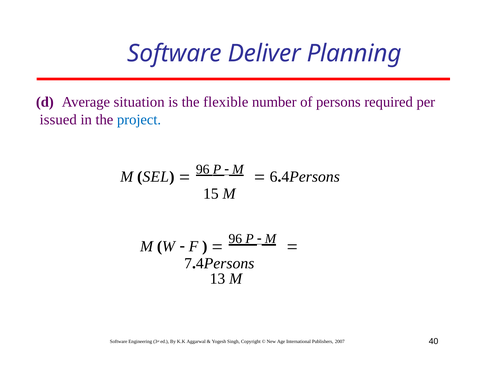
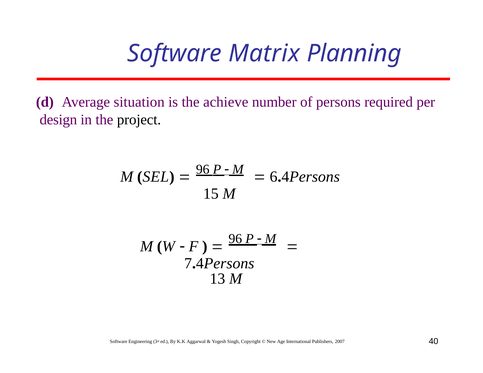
Deliver: Deliver -> Matrix
flexible: flexible -> achieve
issued: issued -> design
project colour: blue -> black
